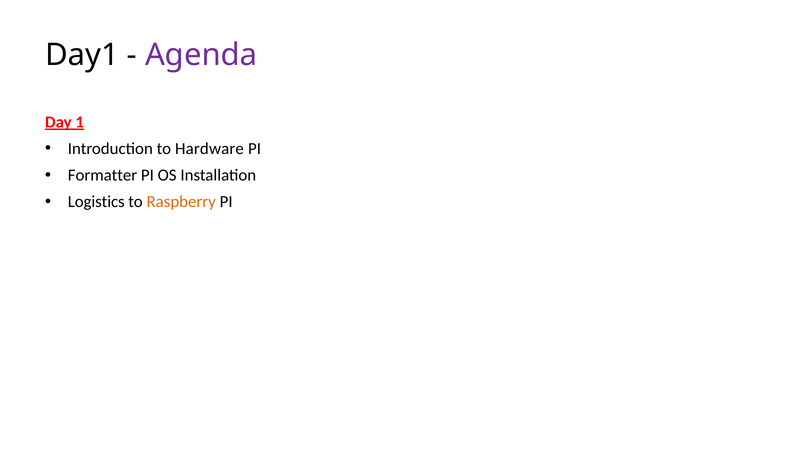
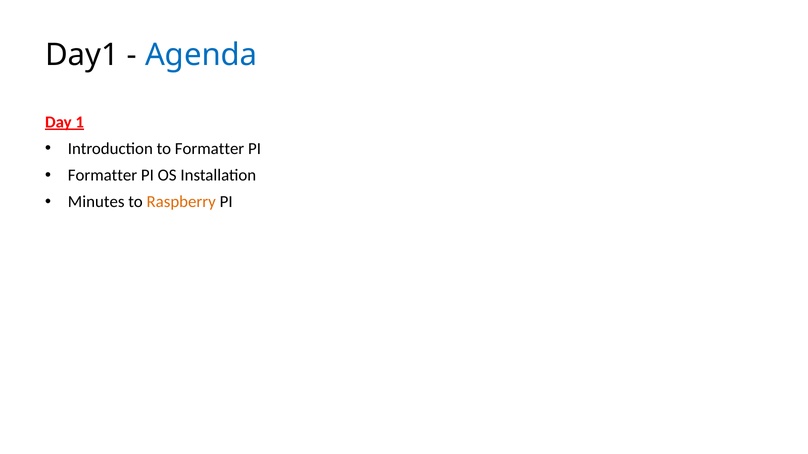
Agenda colour: purple -> blue
to Hardware: Hardware -> Formatter
Logistics: Logistics -> Minutes
